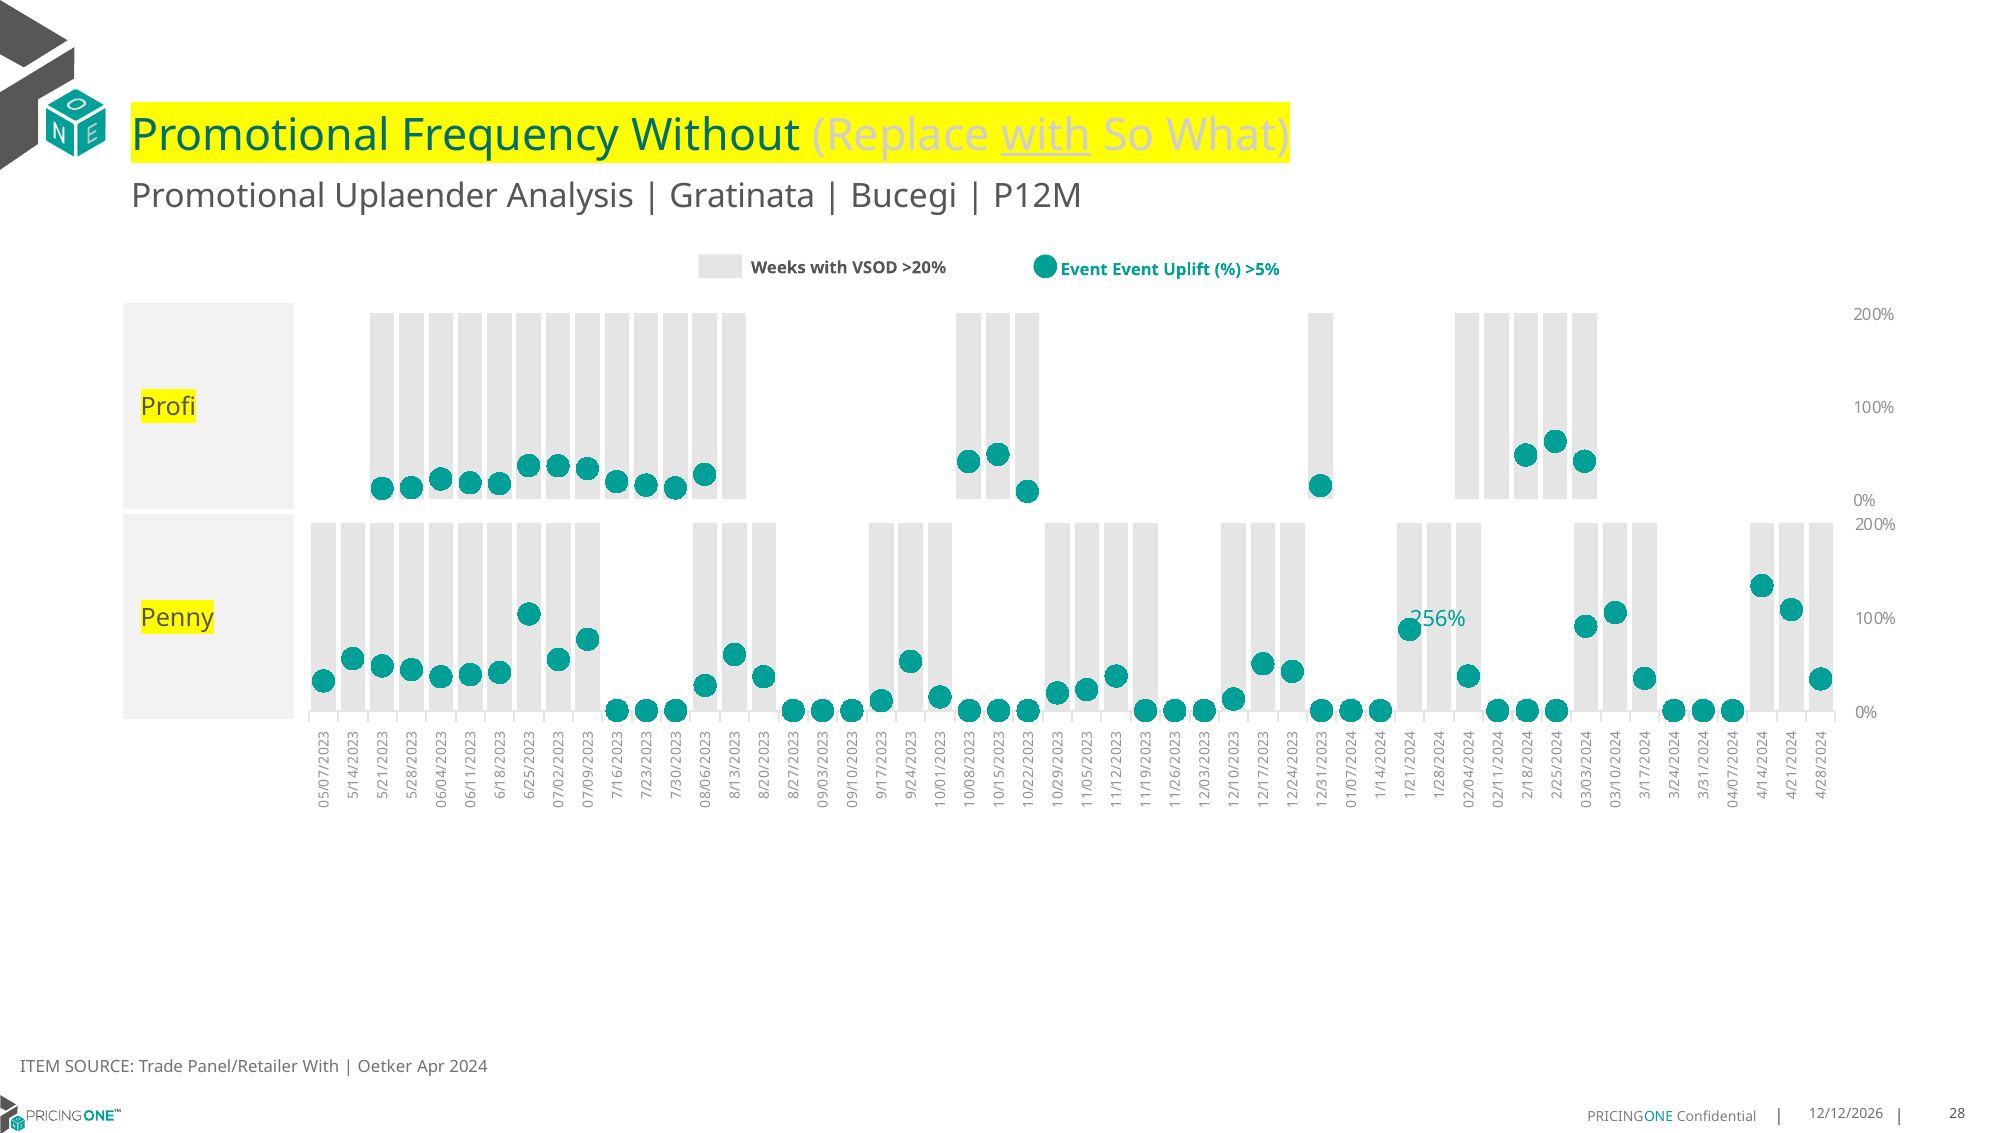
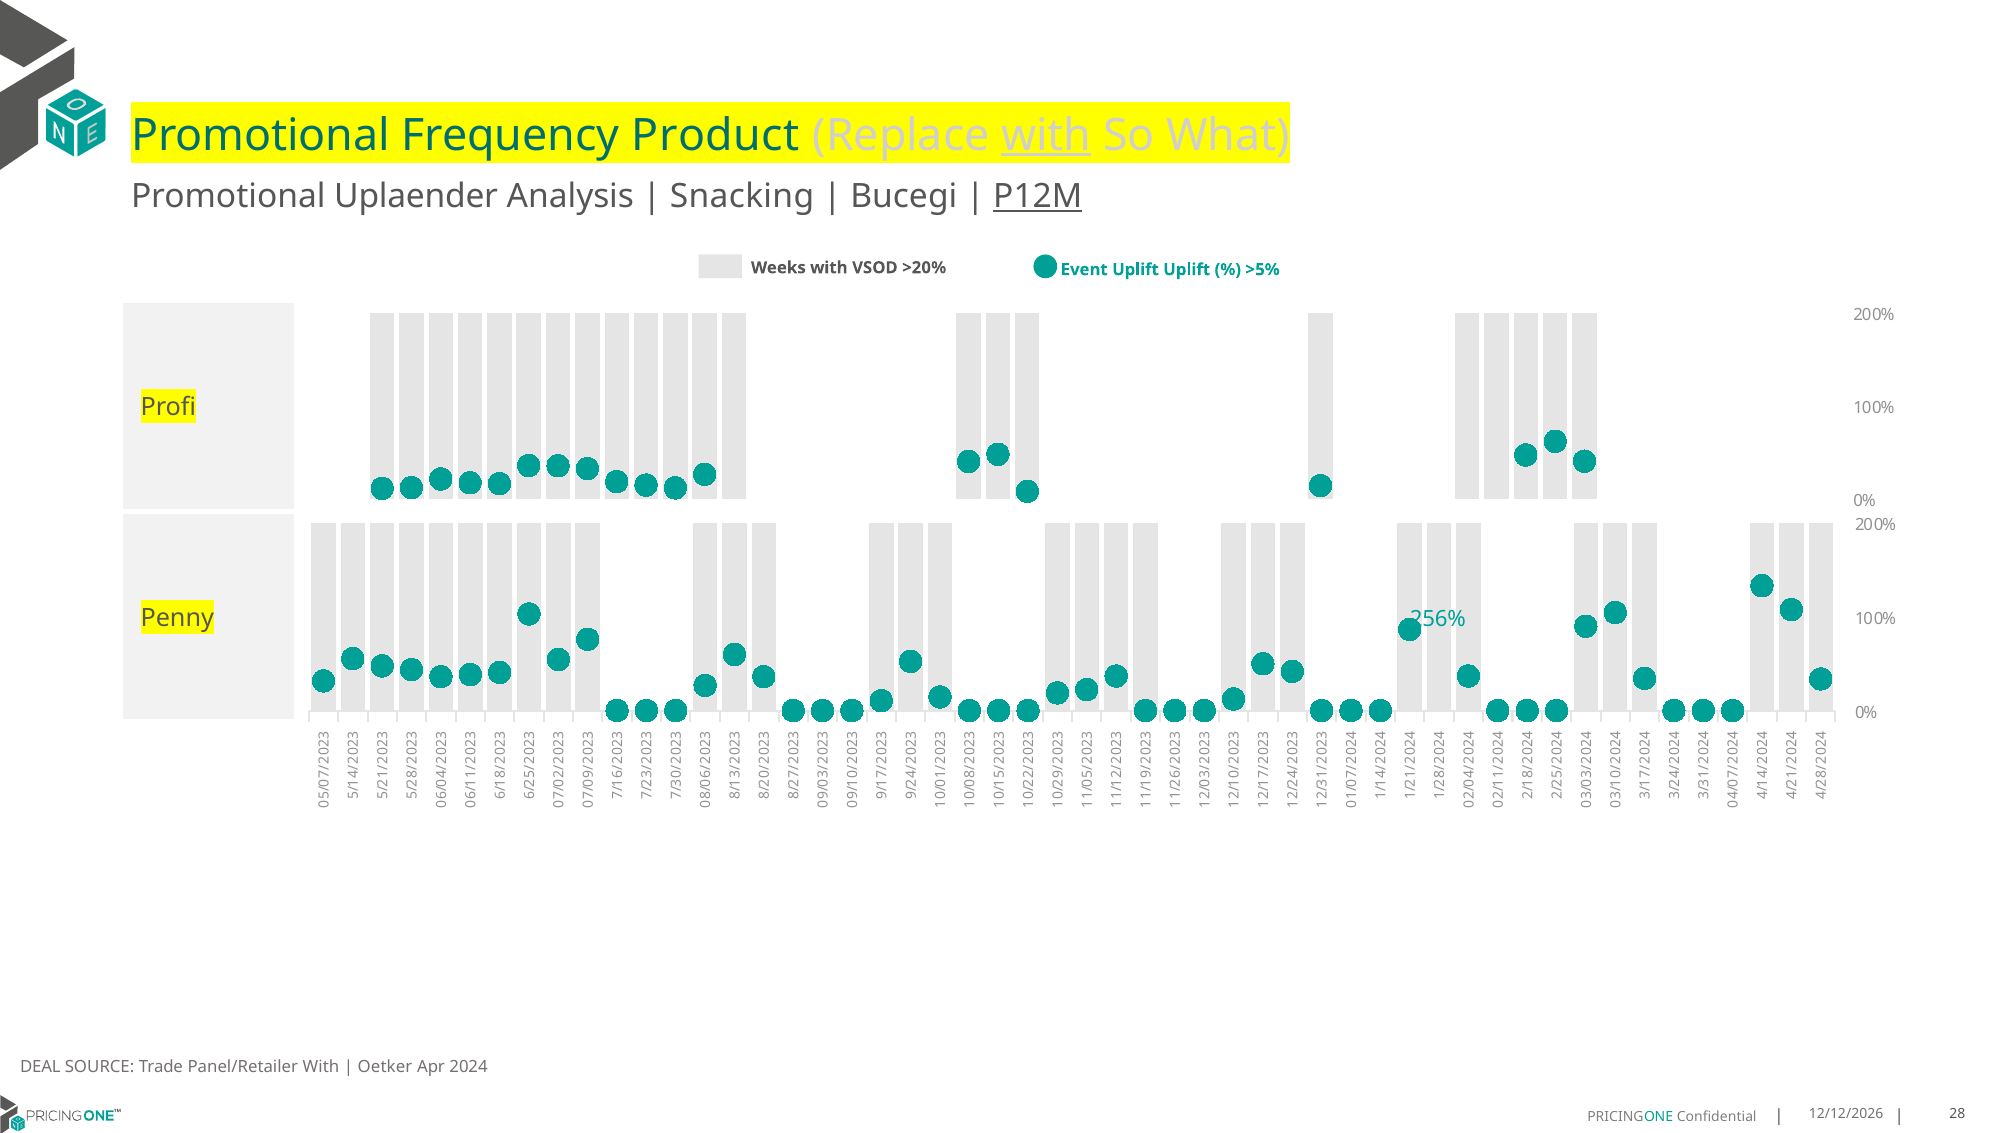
Without: Without -> Product
Gratinata: Gratinata -> Snacking
P12M underline: none -> present
Event Event: Event -> Uplift
ITEM: ITEM -> DEAL
